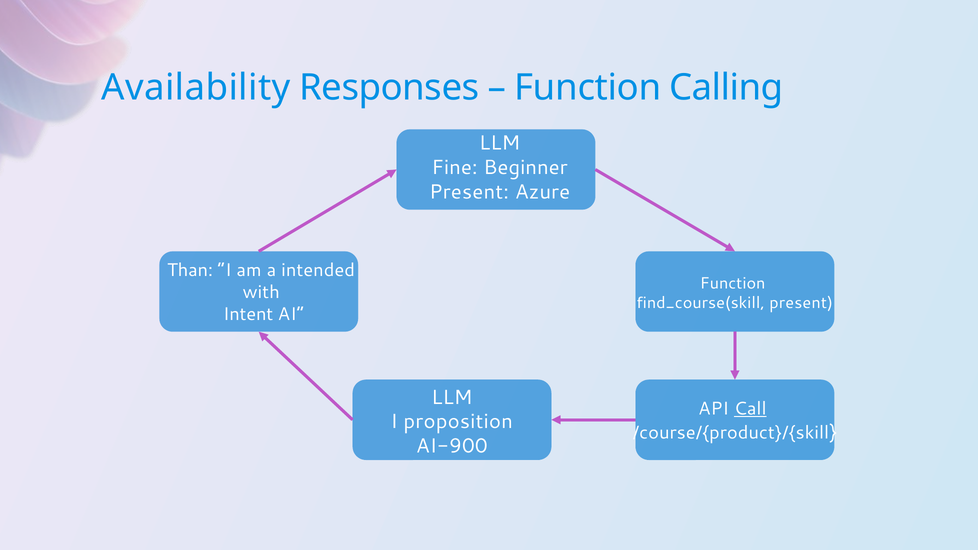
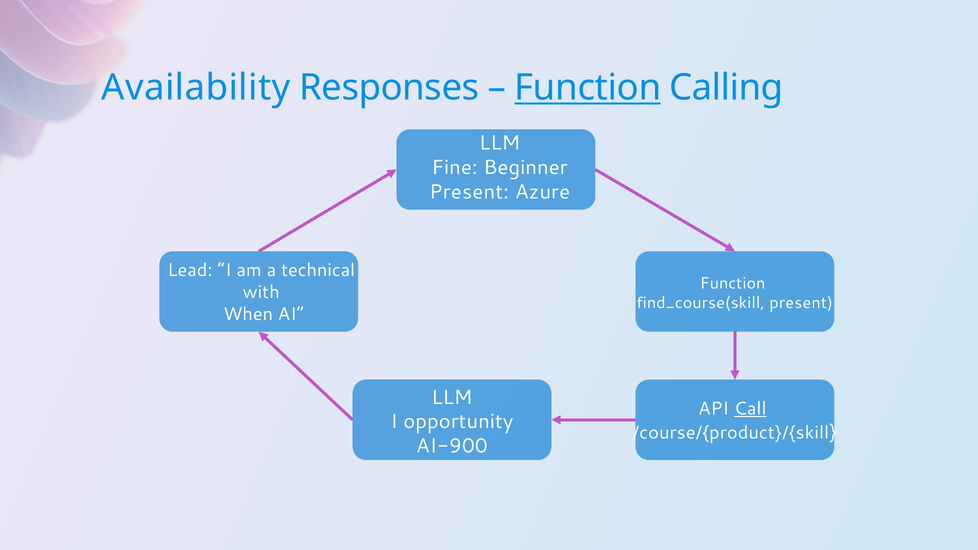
Function at (588, 88) underline: none -> present
Than: Than -> Lead
intended: intended -> technical
Intent: Intent -> When
proposition: proposition -> opportunity
